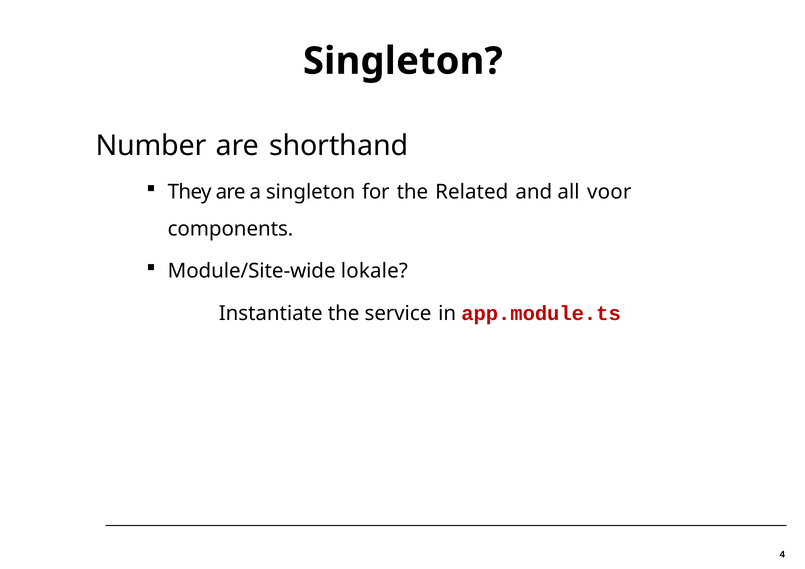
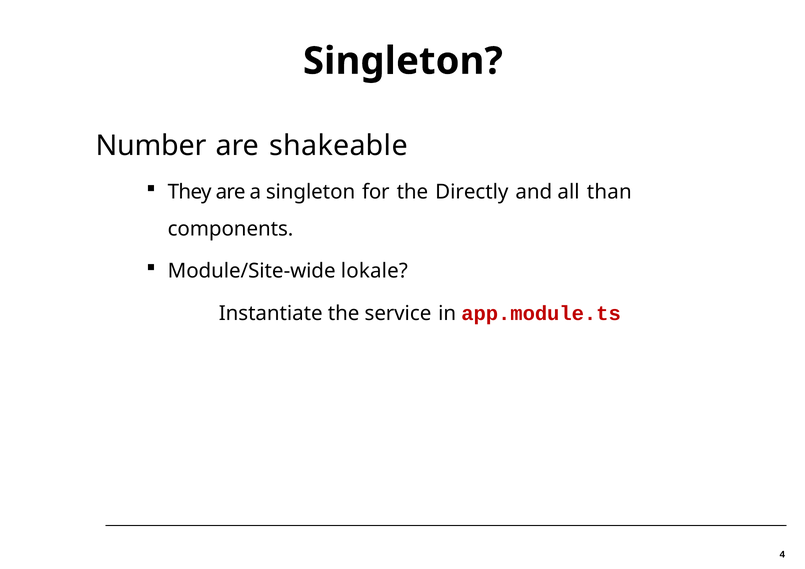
shorthand: shorthand -> shakeable
Related: Related -> Directly
voor: voor -> than
